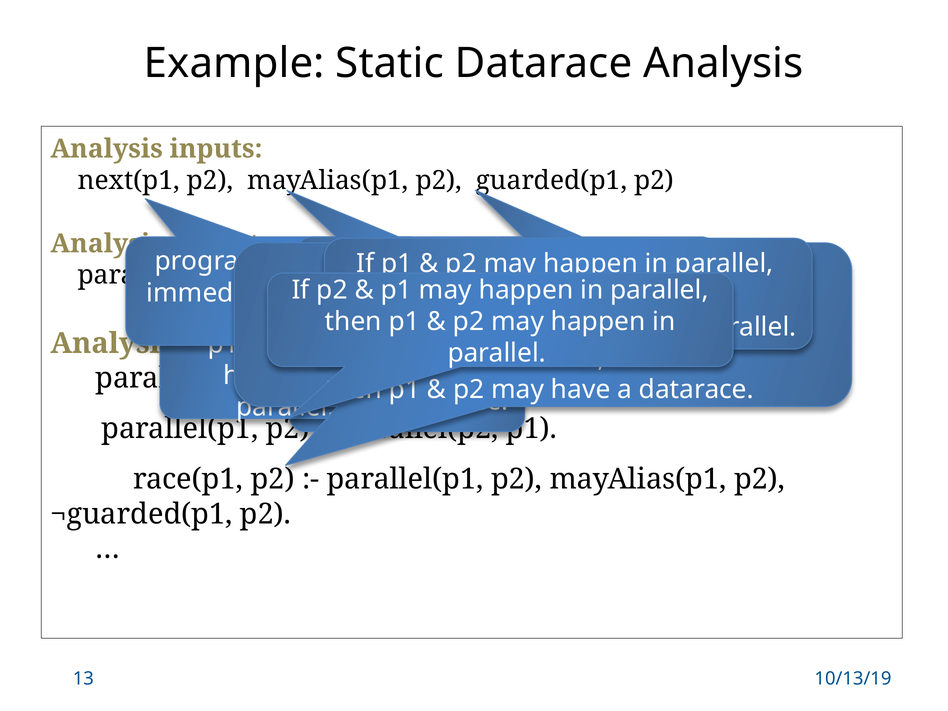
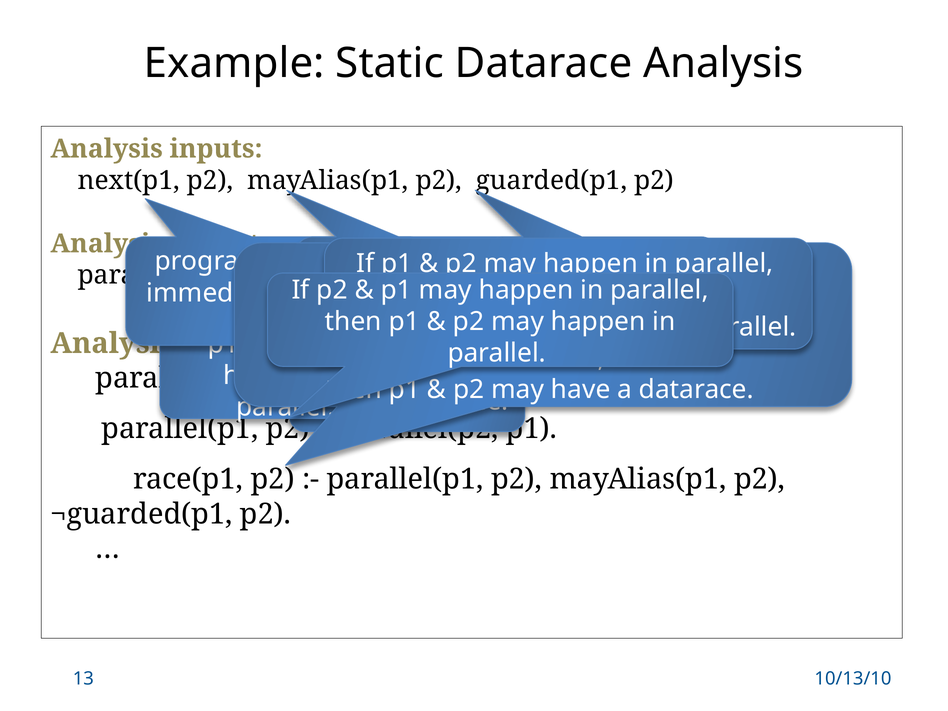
10/13/19: 10/13/19 -> 10/13/10
